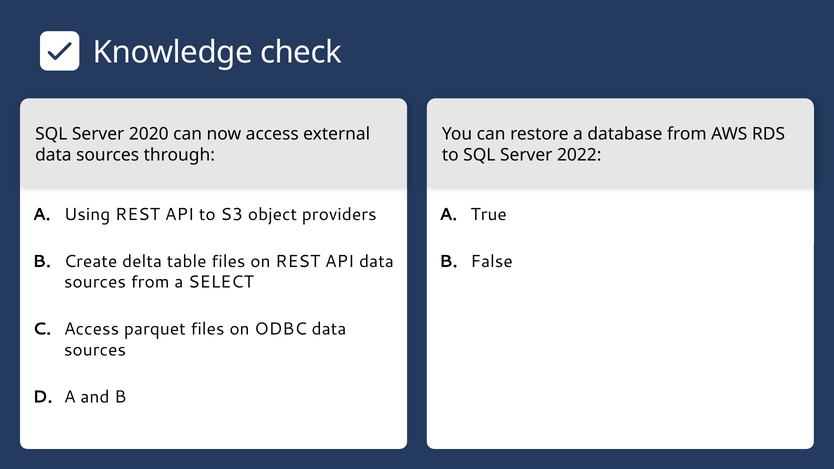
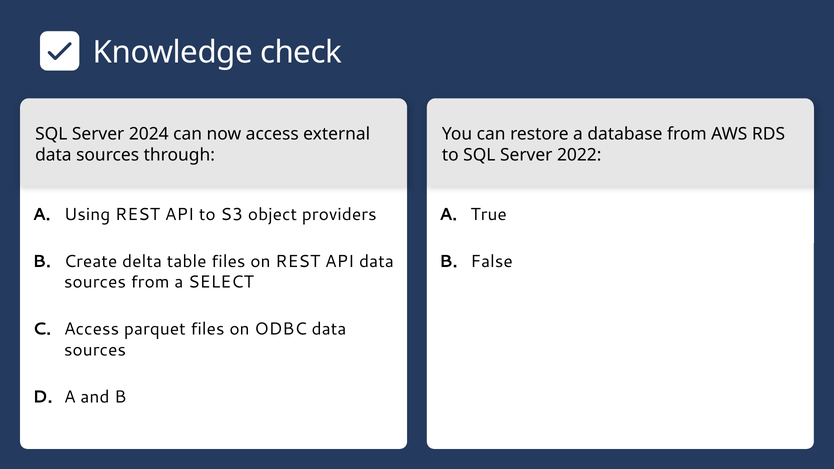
2020: 2020 -> 2024
